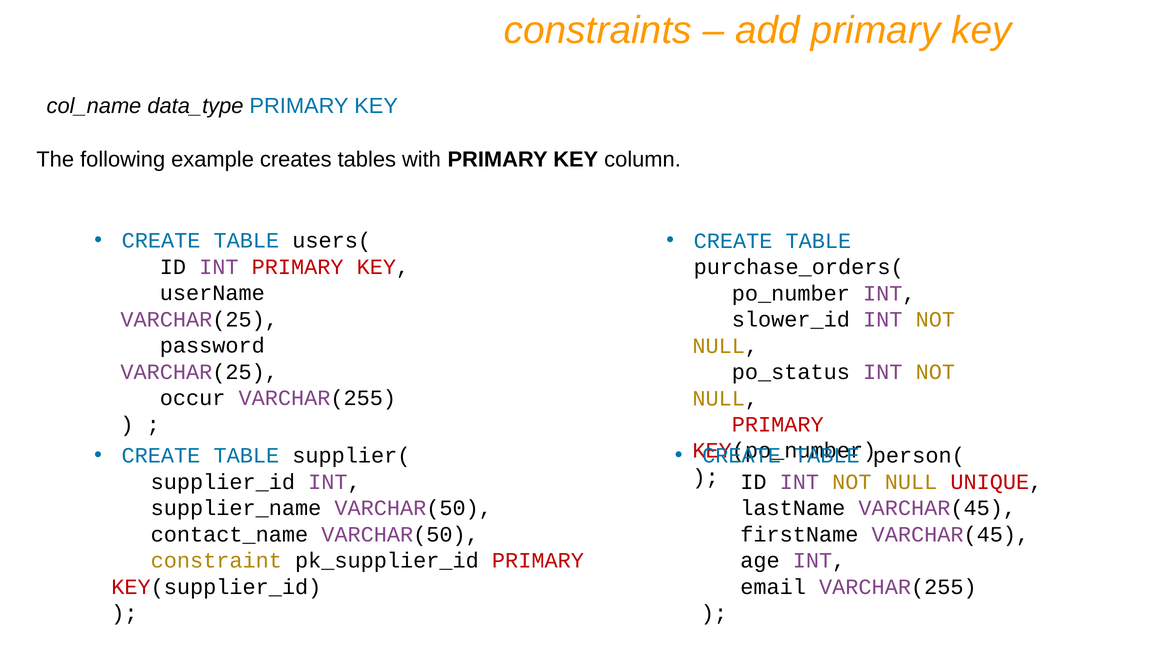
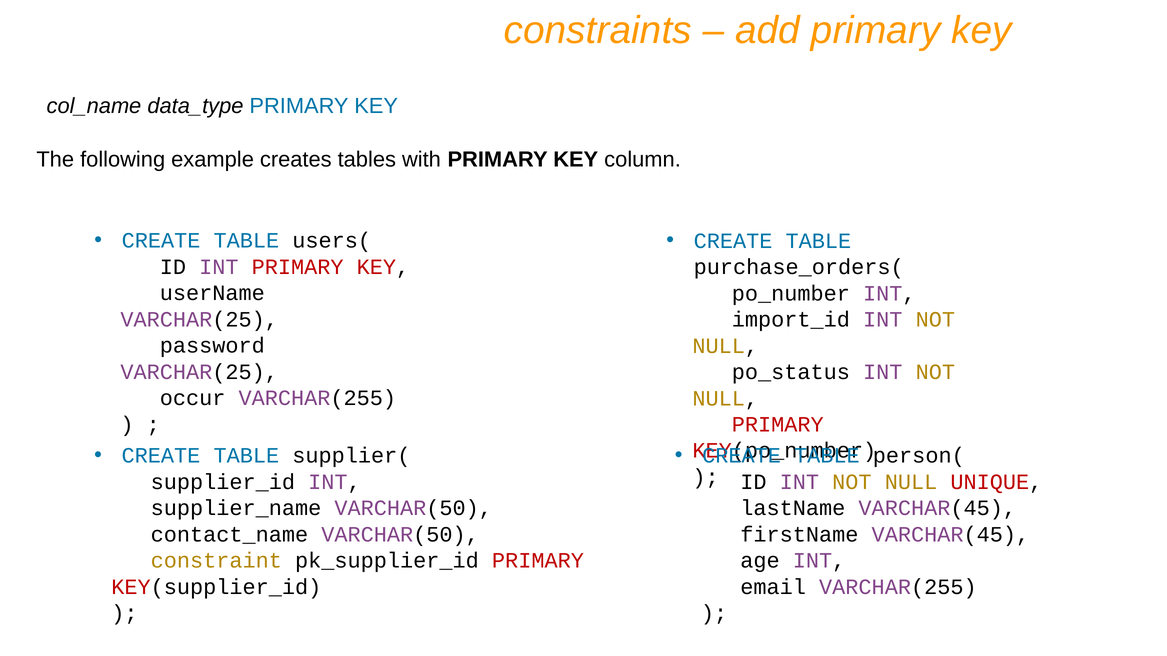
slower_id: slower_id -> import_id
